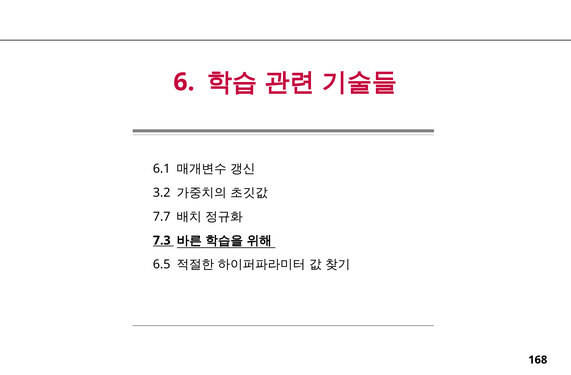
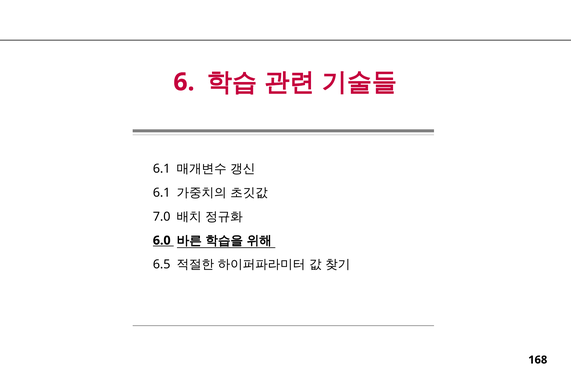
3.2 at (162, 193): 3.2 -> 6.1
7.7: 7.7 -> 7.0
7.3: 7.3 -> 6.0
